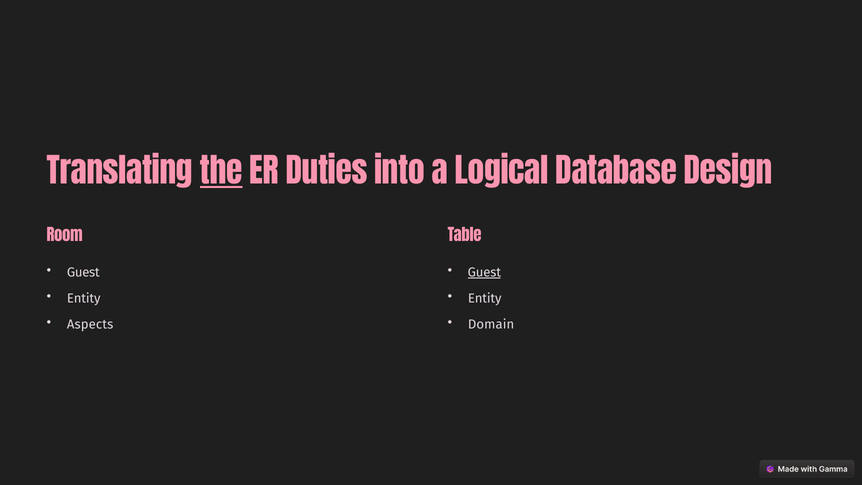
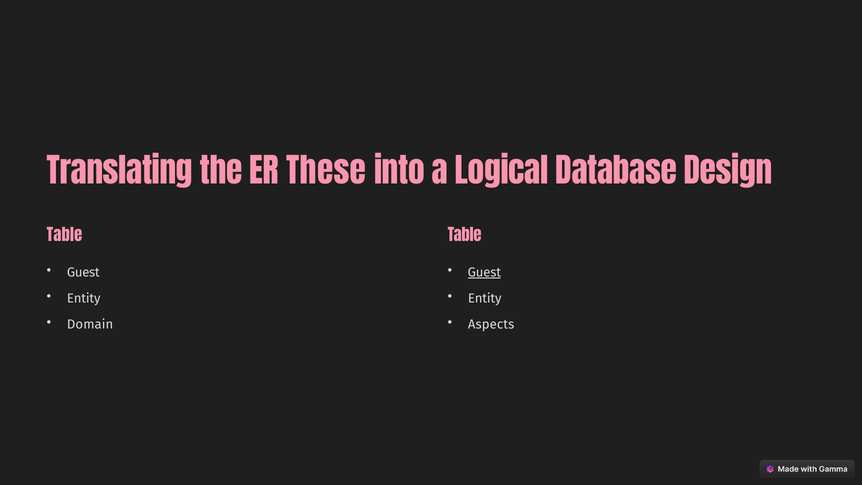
the underline: present -> none
Duties: Duties -> These
Room at (65, 236): Room -> Table
Aspects: Aspects -> Domain
Domain: Domain -> Aspects
